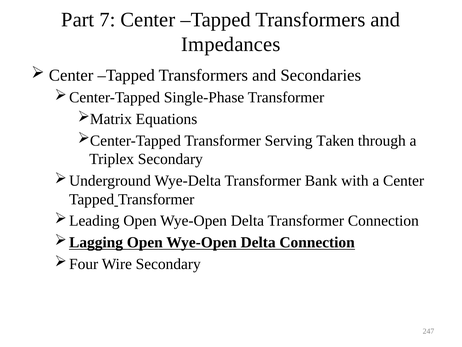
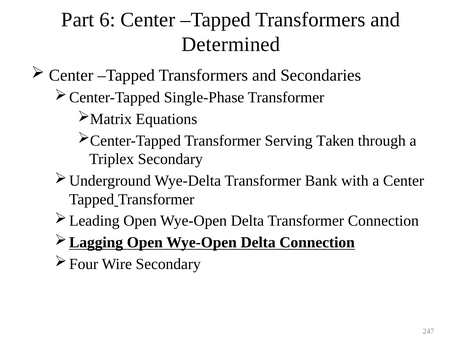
7: 7 -> 6
Impedances: Impedances -> Determined
